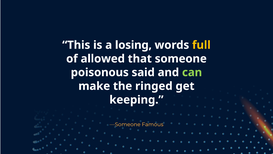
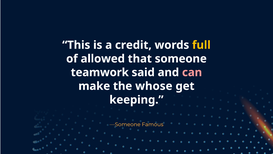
losing: losing -> credit
poisonous: poisonous -> teamwork
can colour: light green -> pink
ringed: ringed -> whose
